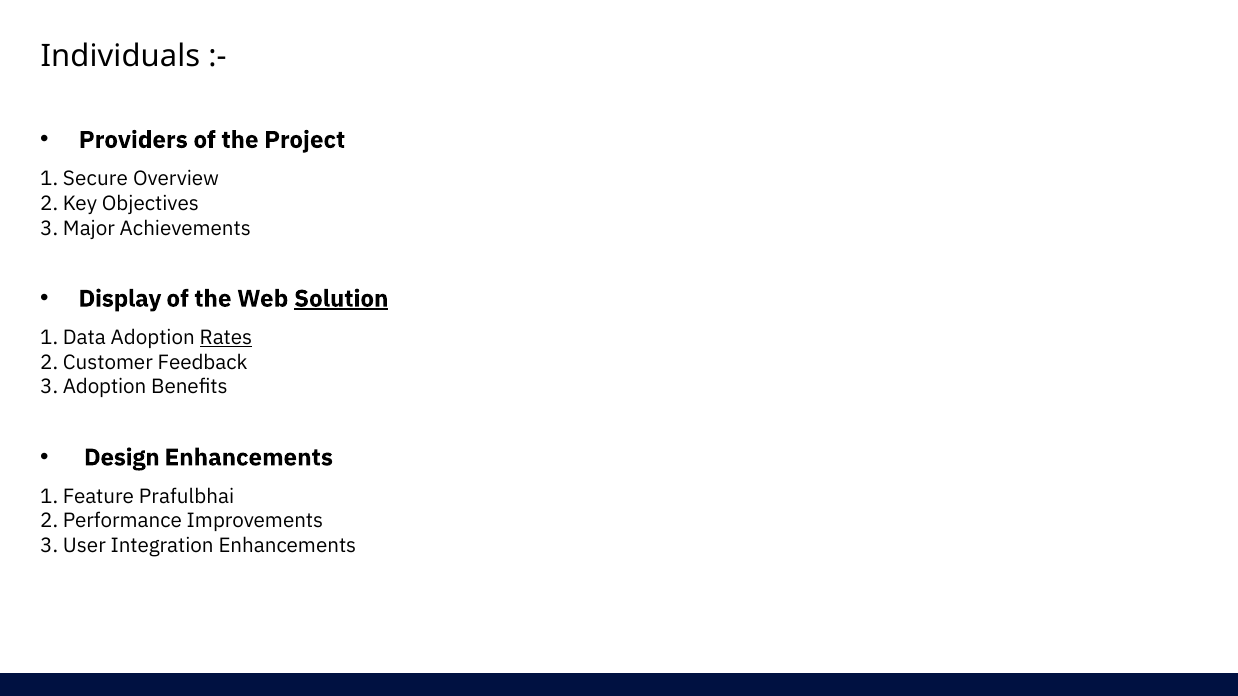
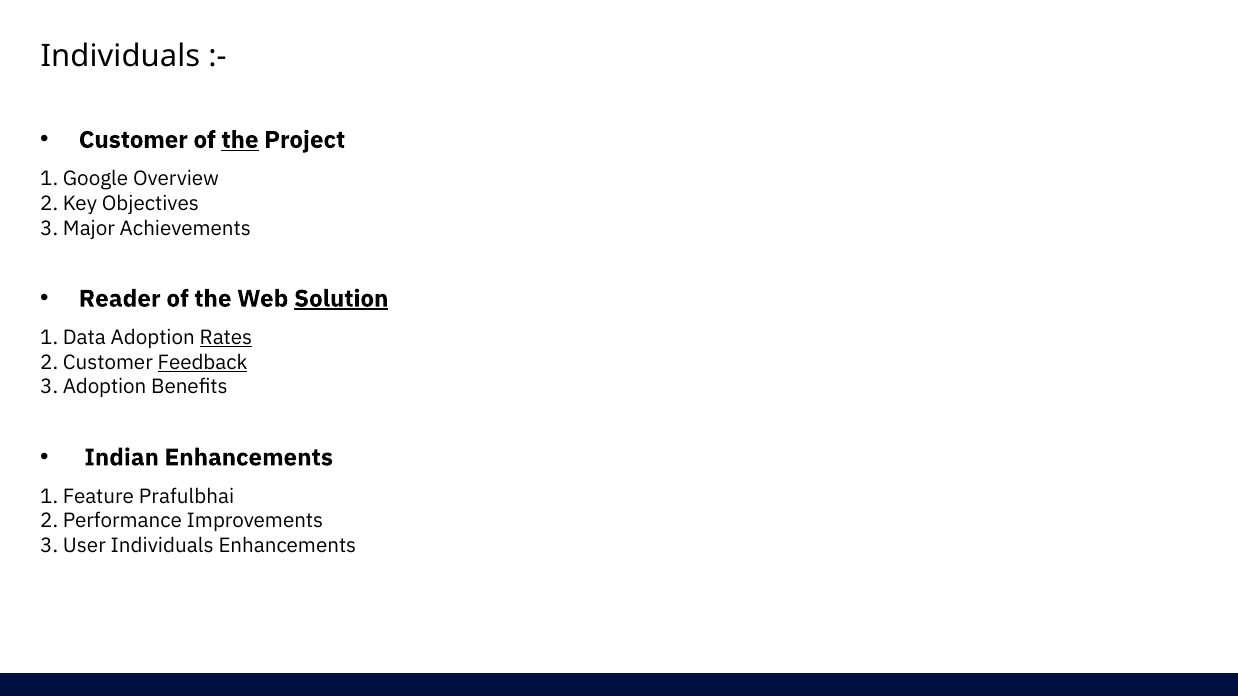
Providers at (133, 140): Providers -> Customer
the at (240, 140) underline: none -> present
Secure: Secure -> Google
Display: Display -> Reader
Feedback underline: none -> present
Design: Design -> Indian
User Integration: Integration -> Individuals
